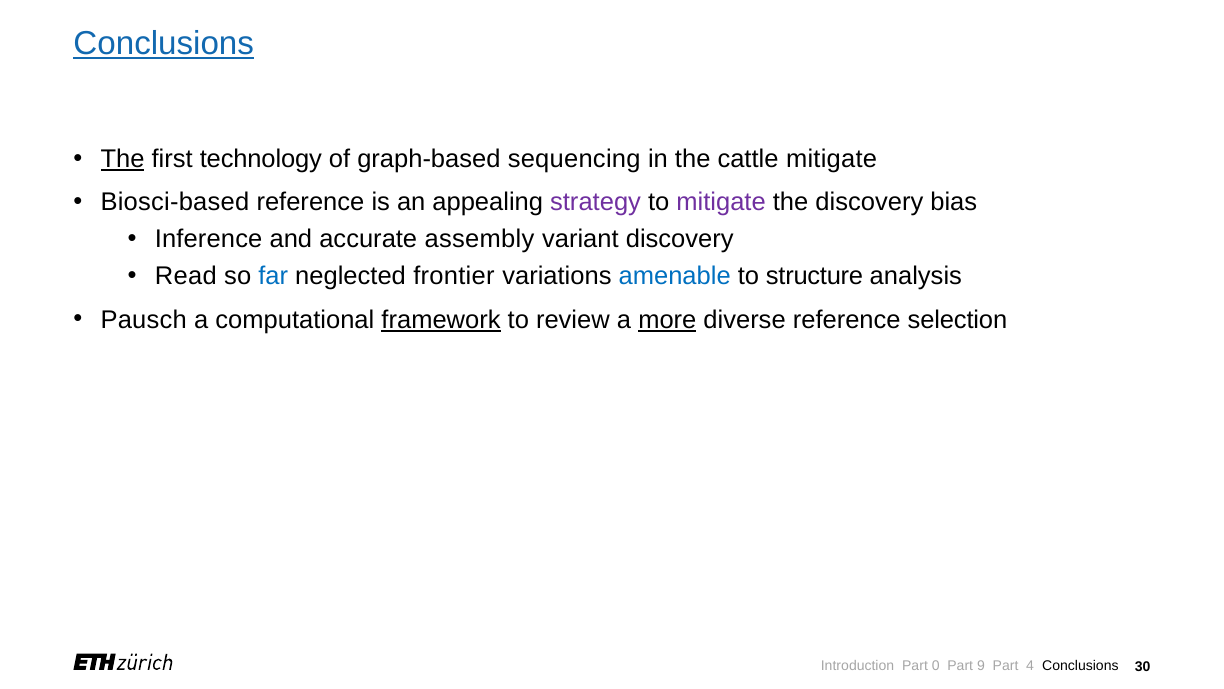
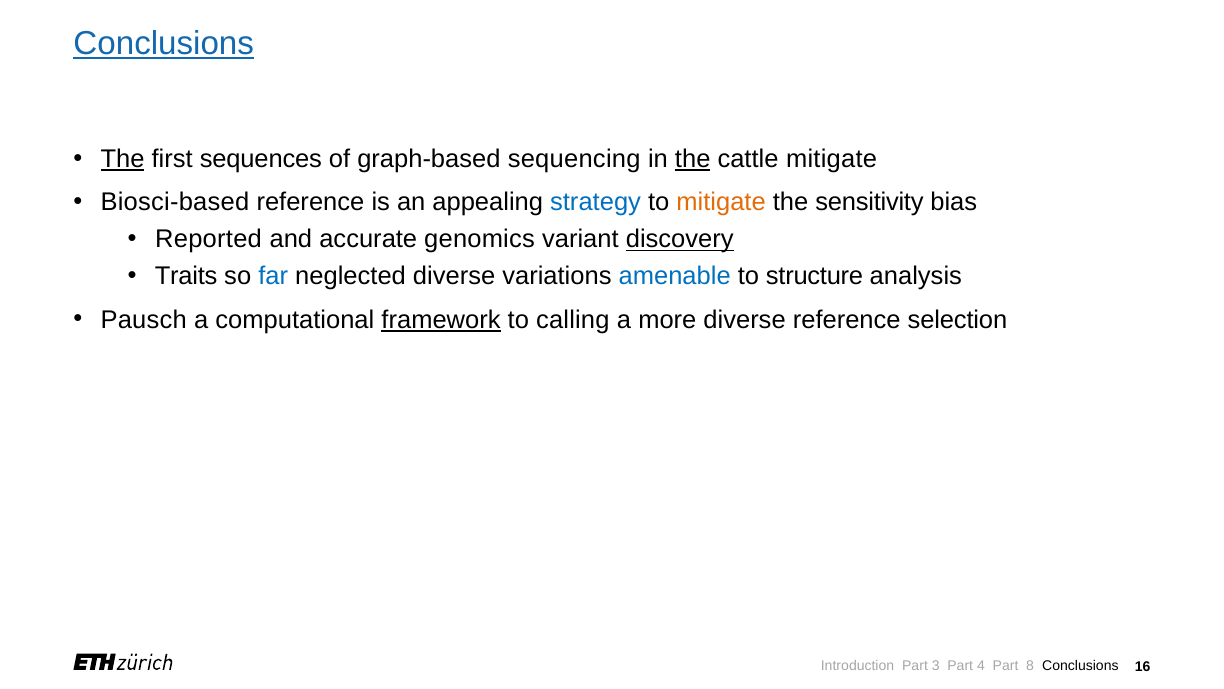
technology: technology -> sequences
the at (693, 159) underline: none -> present
strategy colour: purple -> blue
mitigate at (721, 202) colour: purple -> orange
the discovery: discovery -> sensitivity
Inference: Inference -> Reported
assembly: assembly -> genomics
discovery at (680, 239) underline: none -> present
Read: Read -> Traits
neglected frontier: frontier -> diverse
review: review -> calling
more underline: present -> none
0: 0 -> 3
9: 9 -> 4
4: 4 -> 8
30: 30 -> 16
